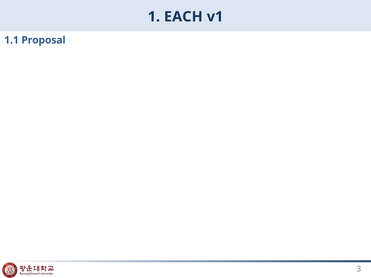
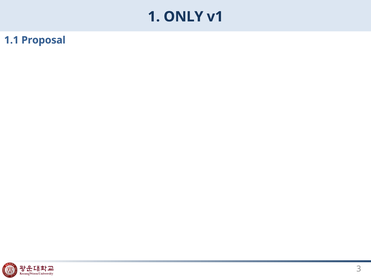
EACH: EACH -> ONLY
